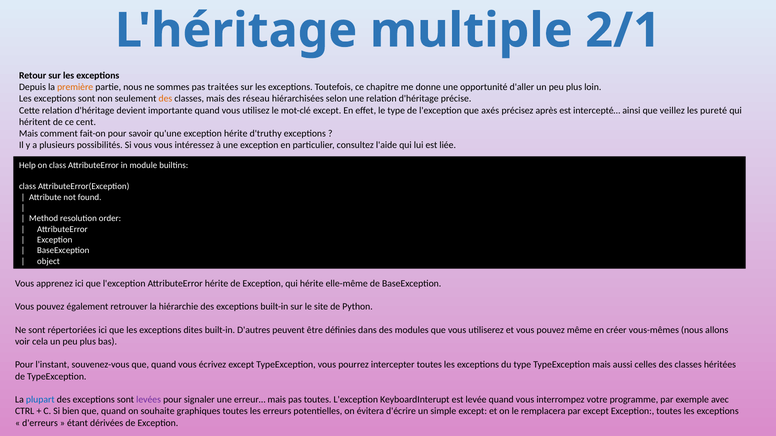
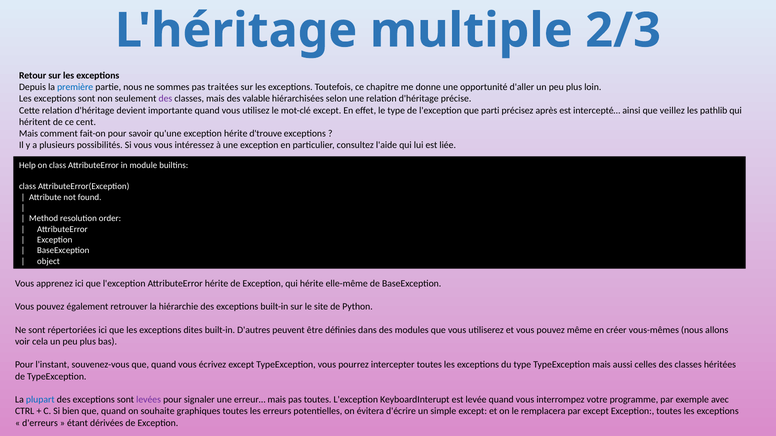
2/1: 2/1 -> 2/3
première colour: orange -> blue
des at (165, 99) colour: orange -> purple
réseau: réseau -> valable
axés: axés -> parti
pureté: pureté -> pathlib
d'truthy: d'truthy -> d'trouve
